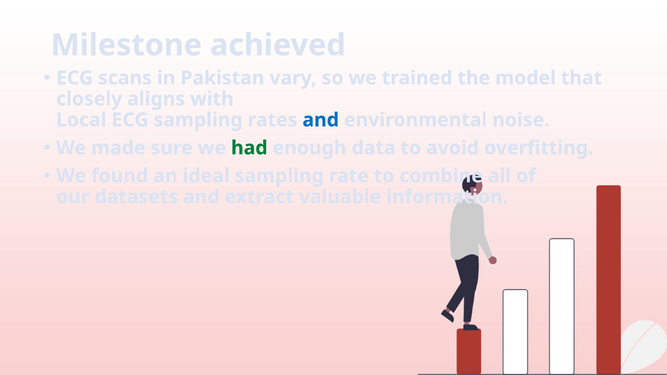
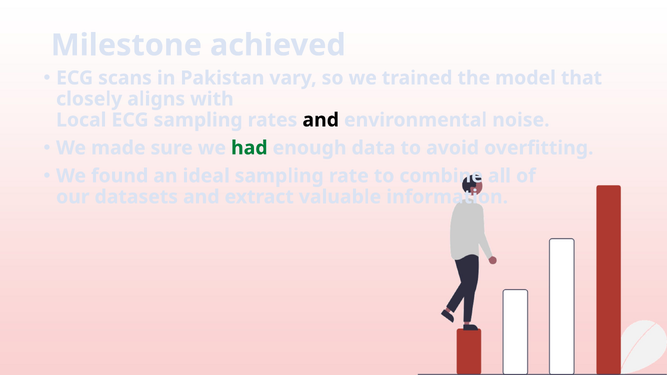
and at (321, 120) colour: blue -> black
